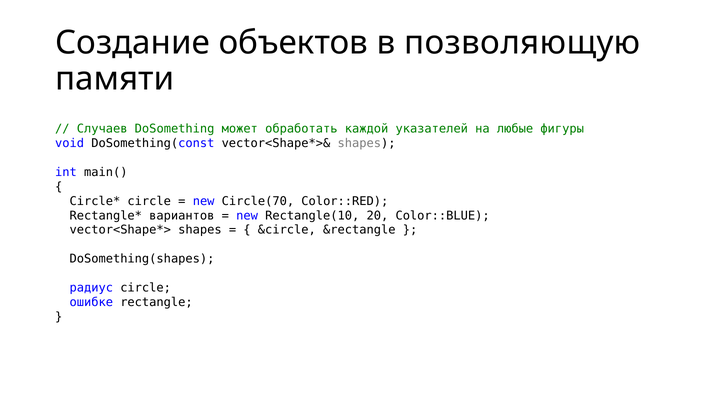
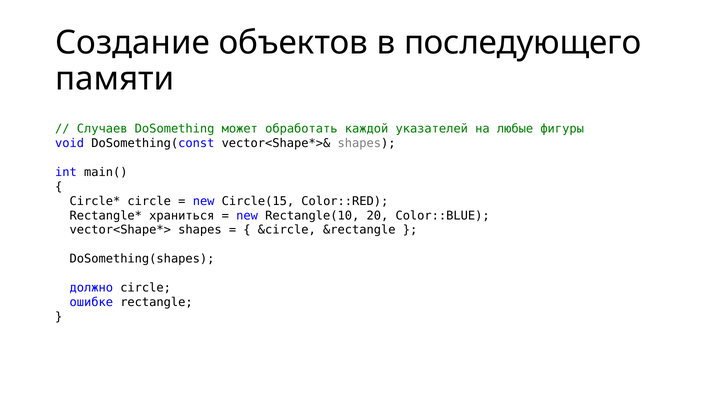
позволяющую: позволяющую -> последующего
Circle(70: Circle(70 -> Circle(15
вариантов: вариантов -> храниться
радиус: радиус -> должно
